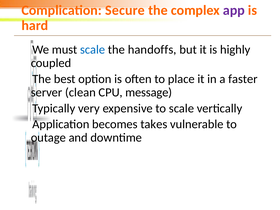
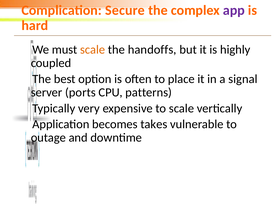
scale at (93, 50) colour: blue -> orange
faster: faster -> signal
clean: clean -> ports
message: message -> patterns
